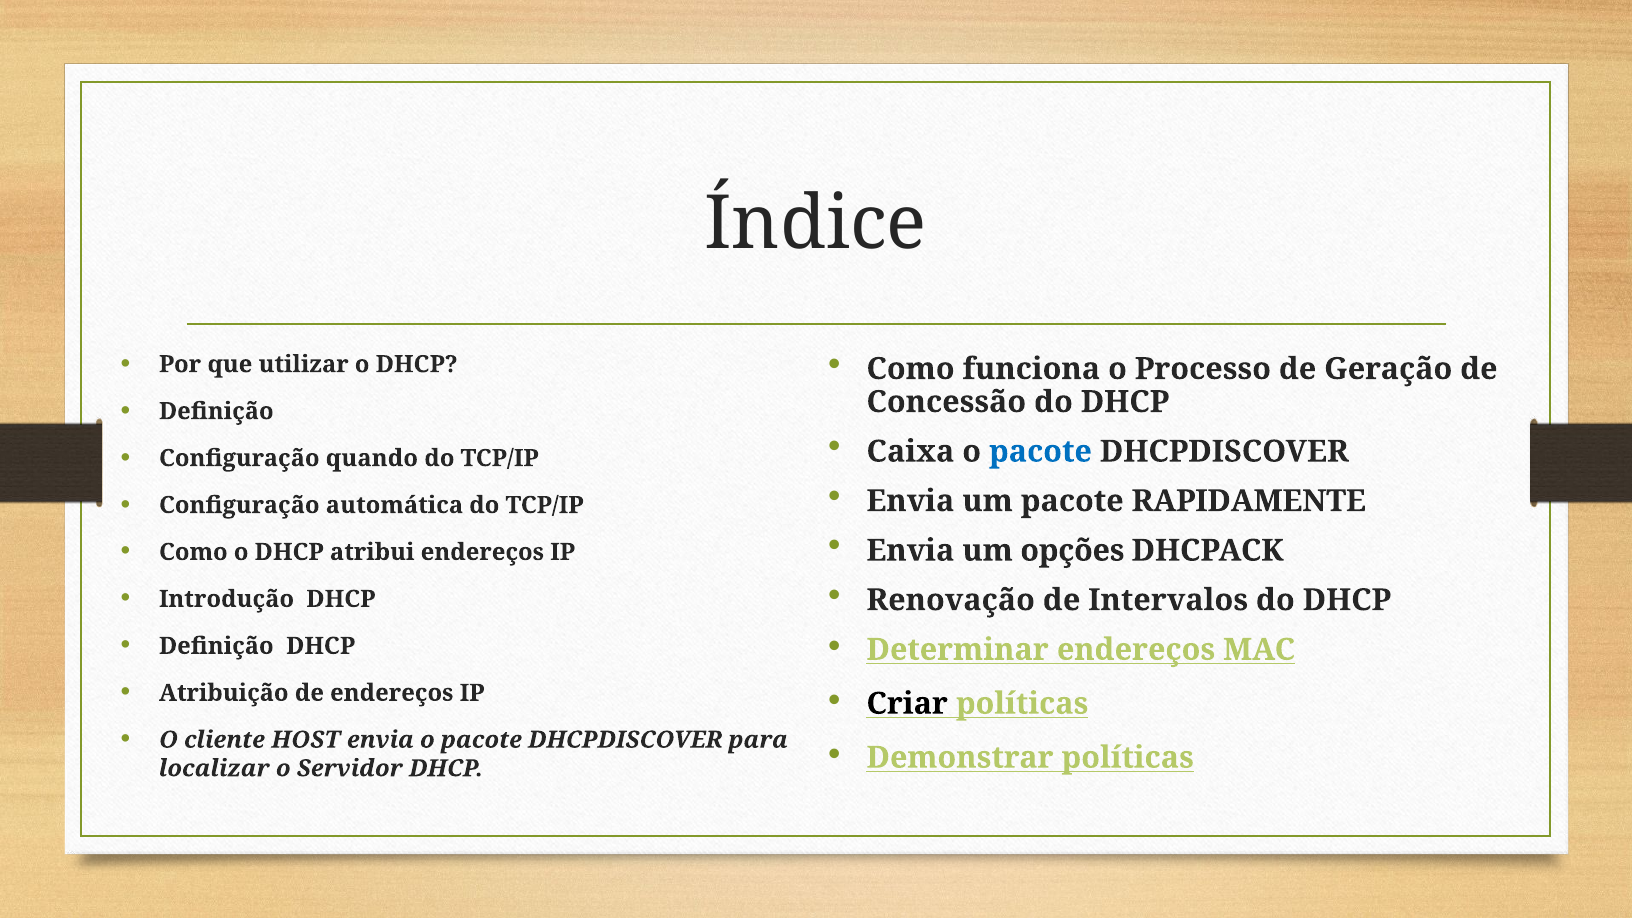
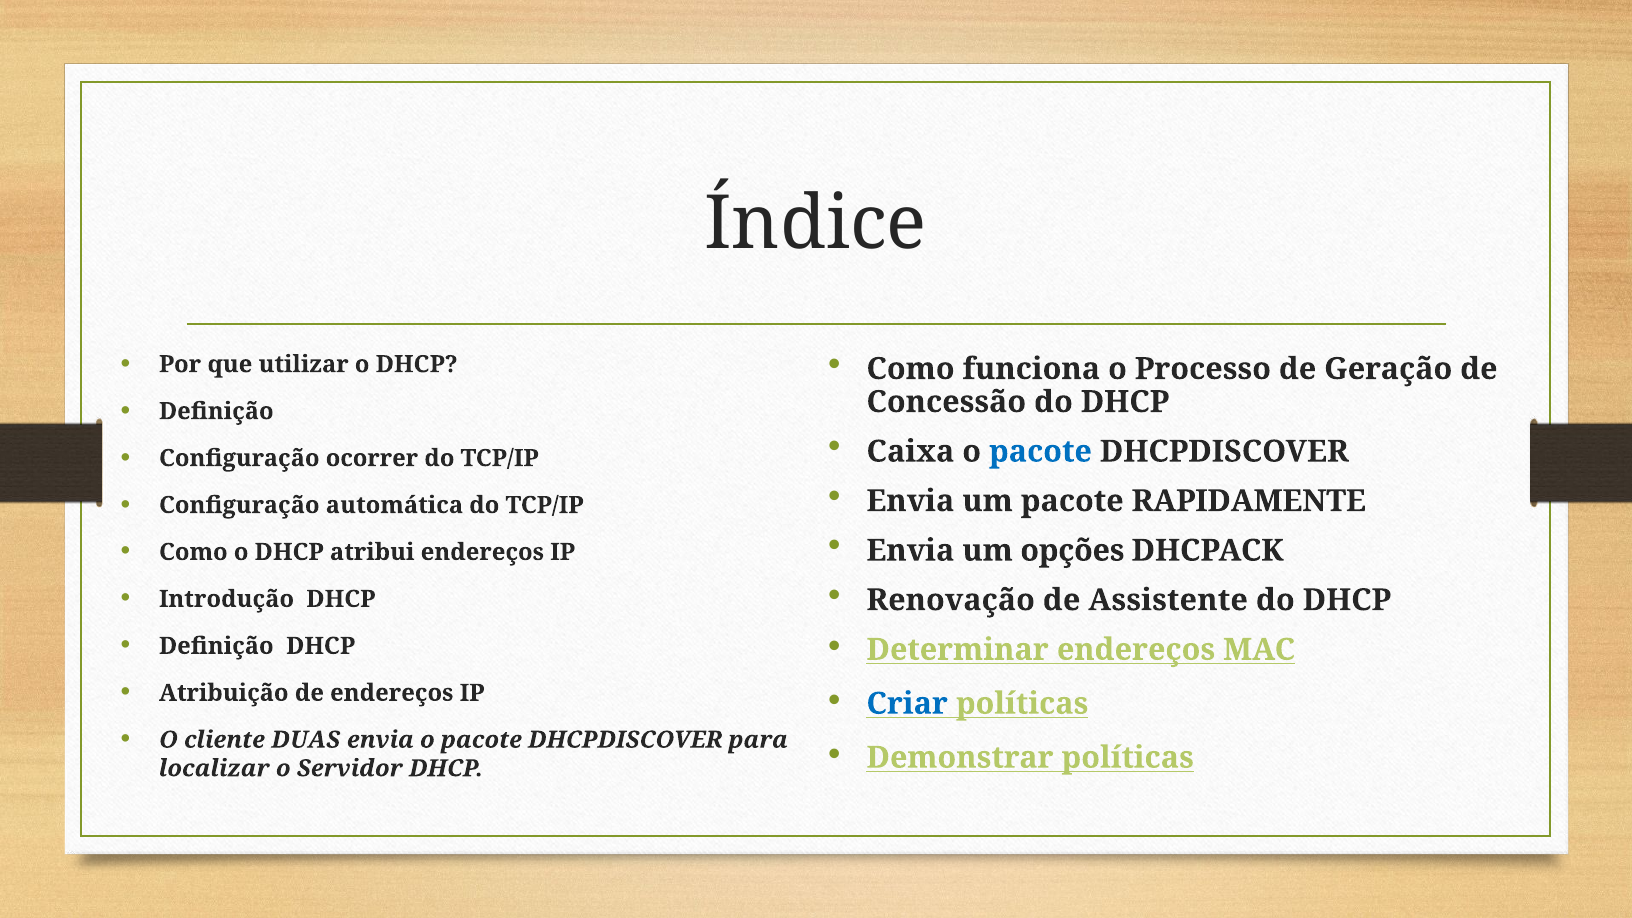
quando: quando -> ocorrer
Intervalos: Intervalos -> Assistente
Criar colour: black -> blue
HOST: HOST -> DUAS
